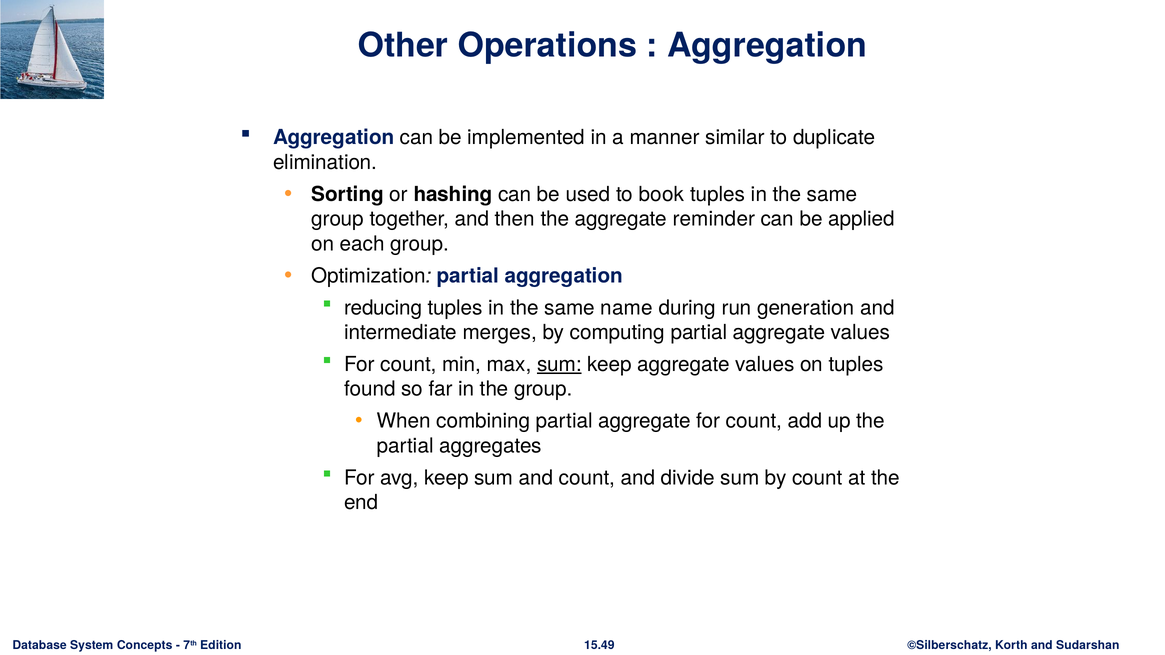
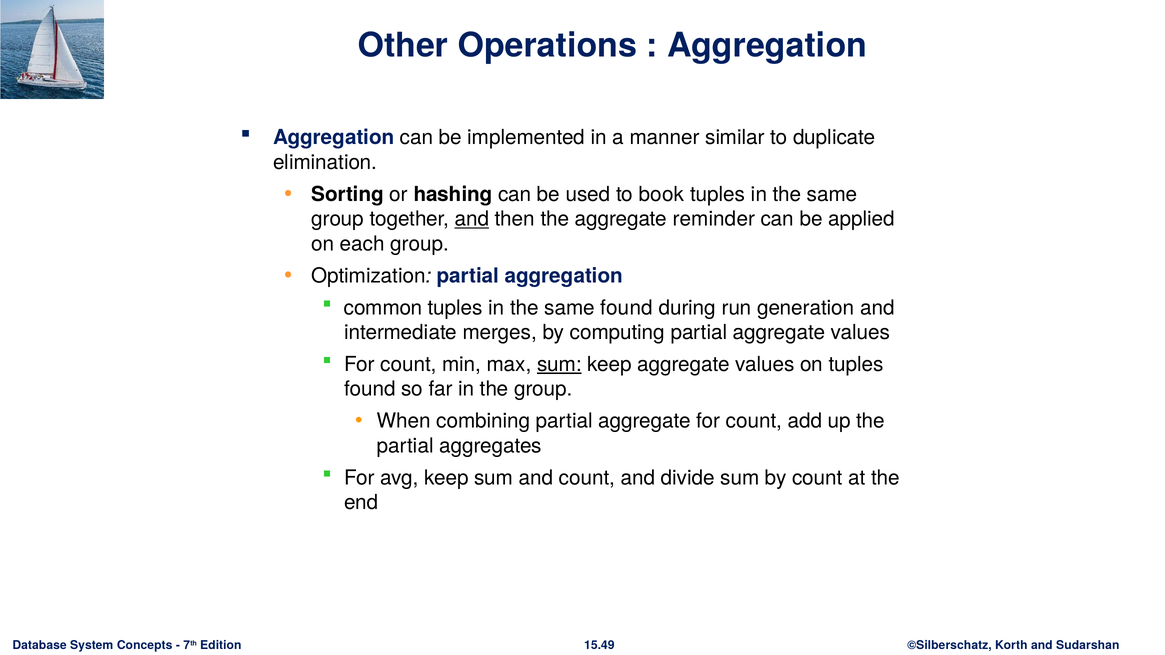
and at (472, 219) underline: none -> present
reducing: reducing -> common
same name: name -> found
